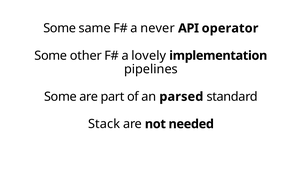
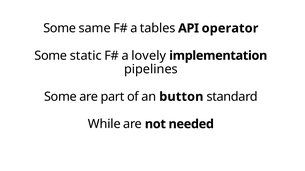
never: never -> tables
other: other -> static
parsed: parsed -> button
Stack: Stack -> While
